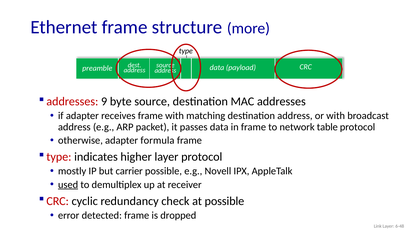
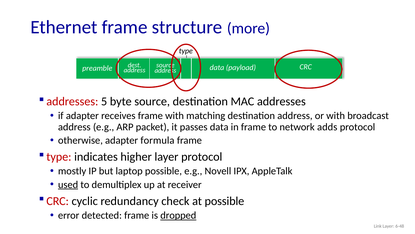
9: 9 -> 5
table: table -> adds
carrier: carrier -> laptop
dropped underline: none -> present
